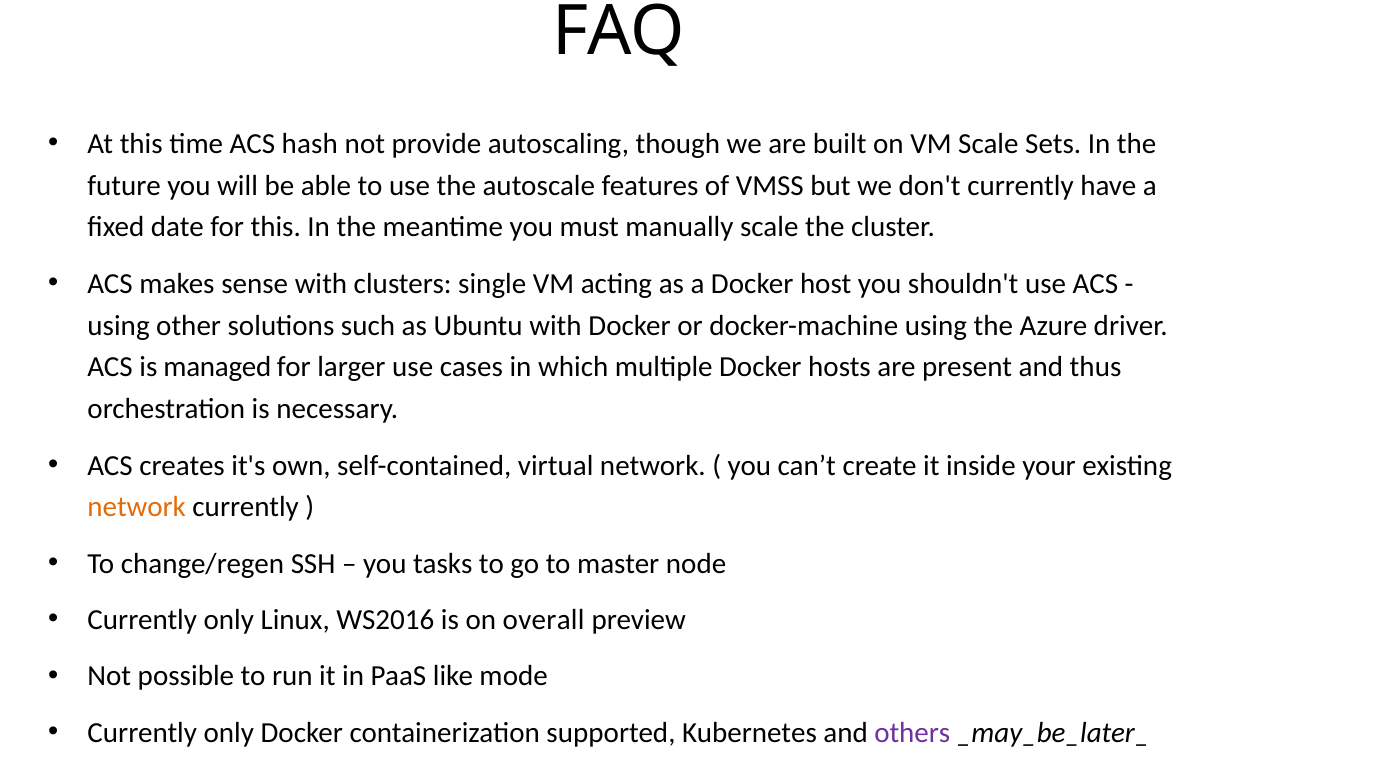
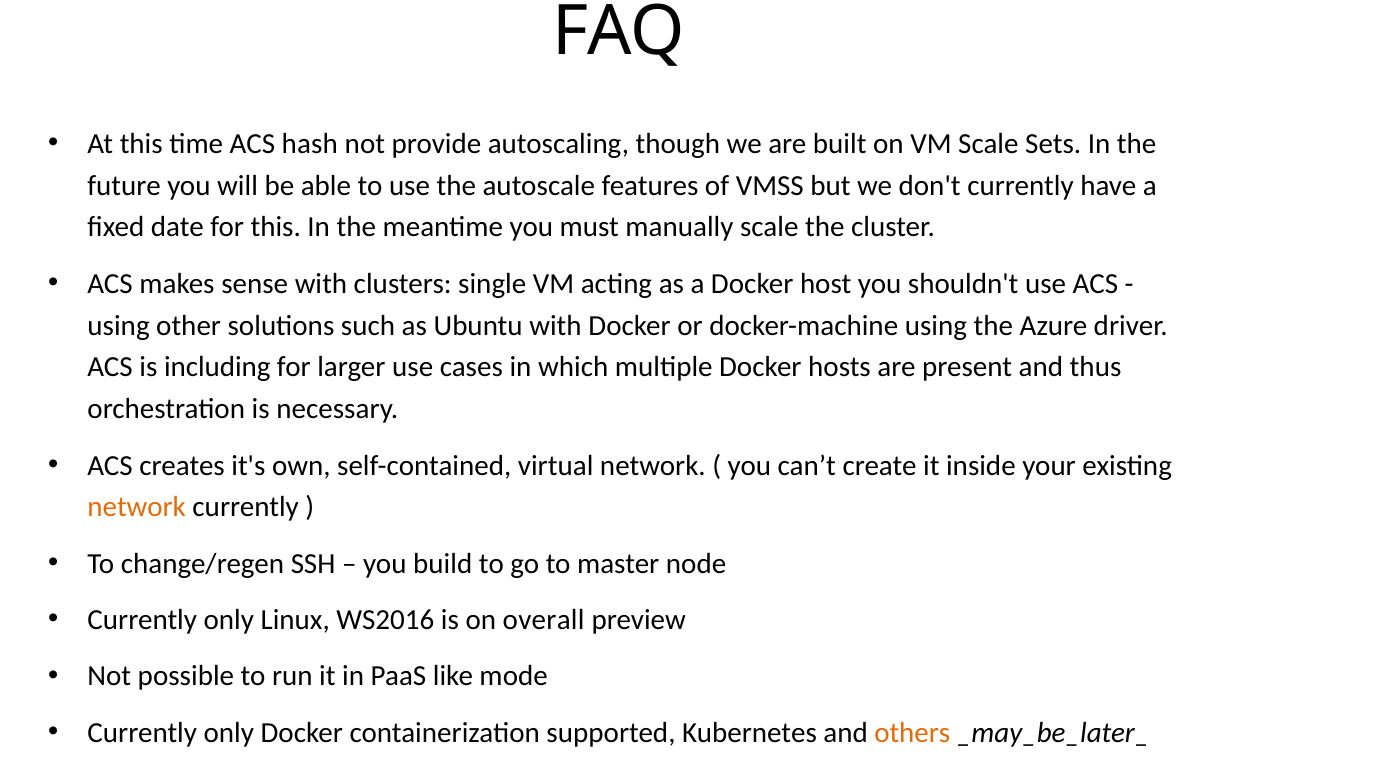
managed: managed -> including
tasks: tasks -> build
others colour: purple -> orange
